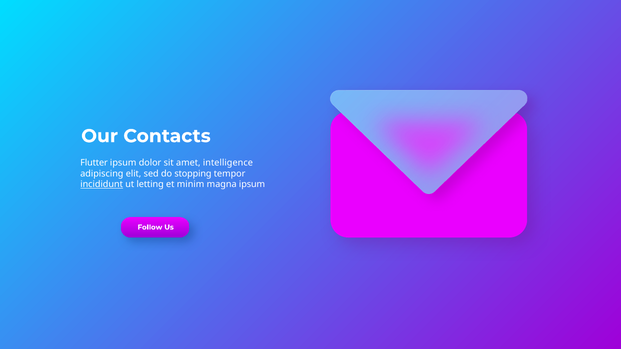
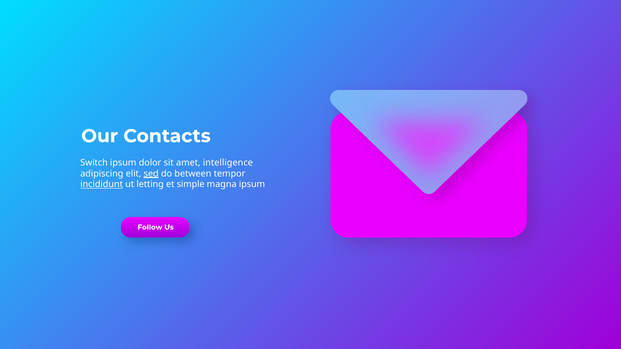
Flutter: Flutter -> Switch
sed underline: none -> present
stopping: stopping -> between
minim: minim -> simple
